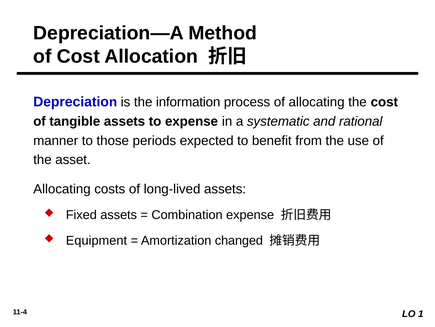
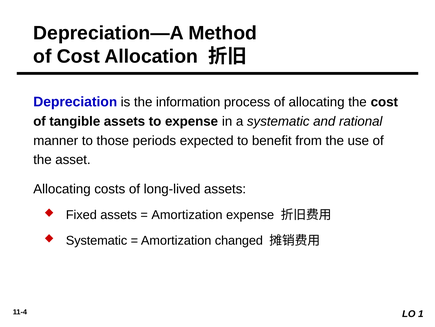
Combination at (187, 215): Combination -> Amortization
Equipment at (96, 240): Equipment -> Systematic
